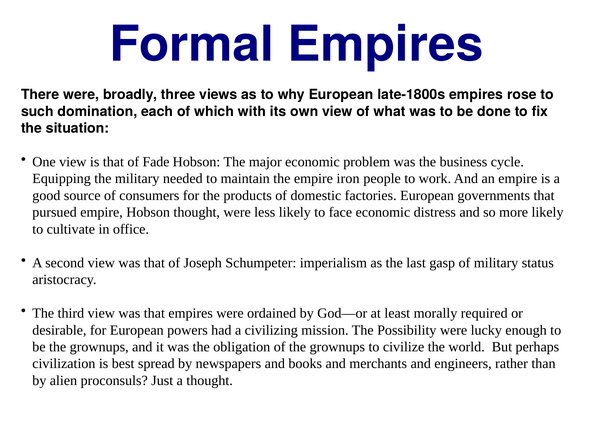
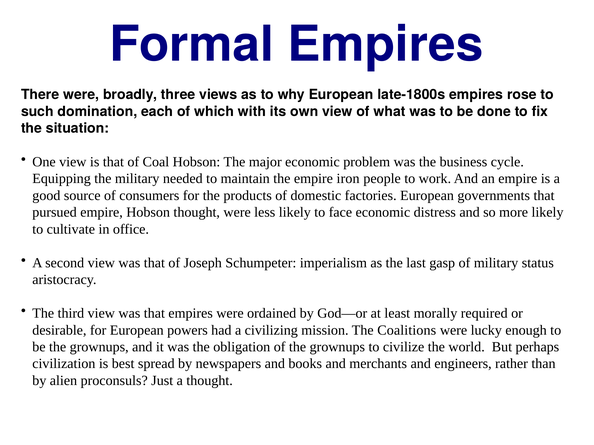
Fade: Fade -> Coal
Possibility: Possibility -> Coalitions
